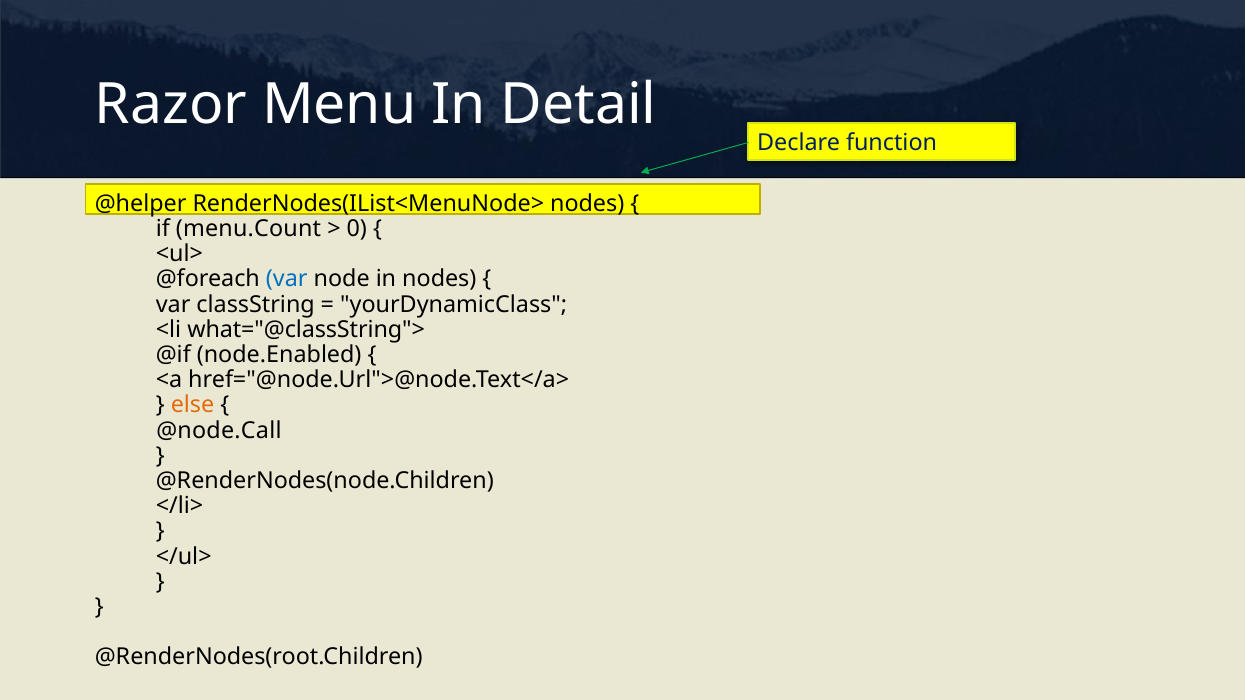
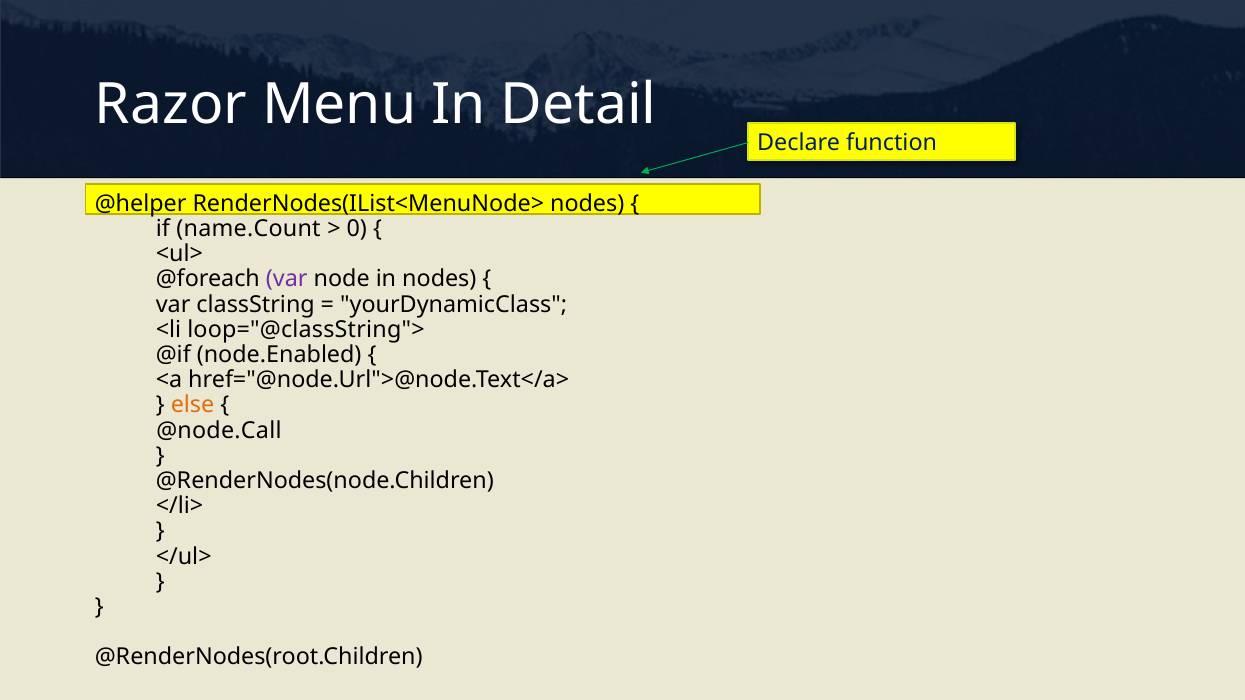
menu.Count: menu.Count -> name.Count
var at (287, 279) colour: blue -> purple
what="@classString">: what="@classString"> -> loop="@classString">
